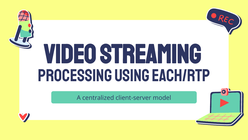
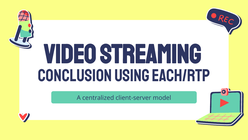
Processing: Processing -> Conclusion
